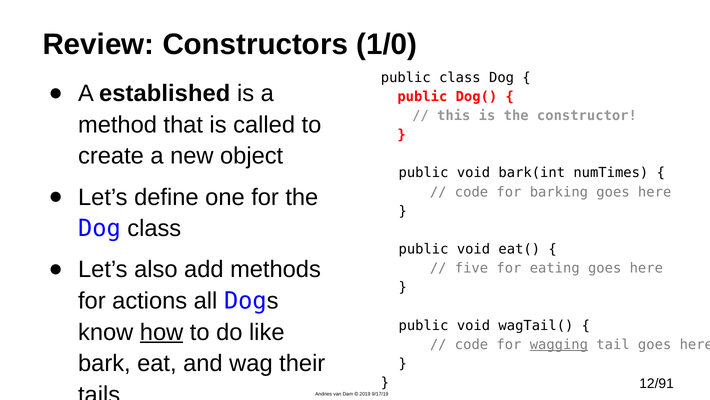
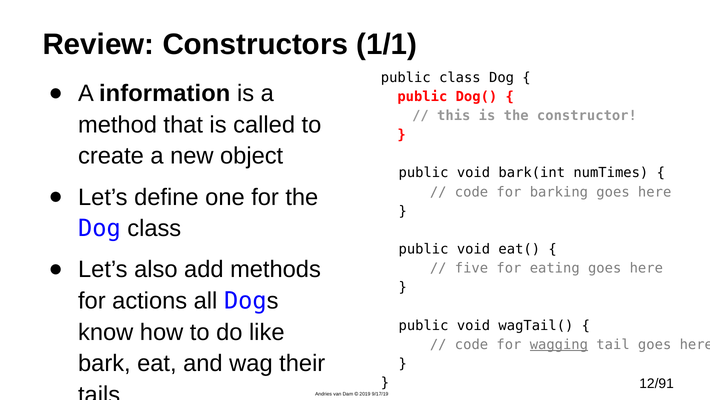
1/0: 1/0 -> 1/1
established: established -> information
how underline: present -> none
